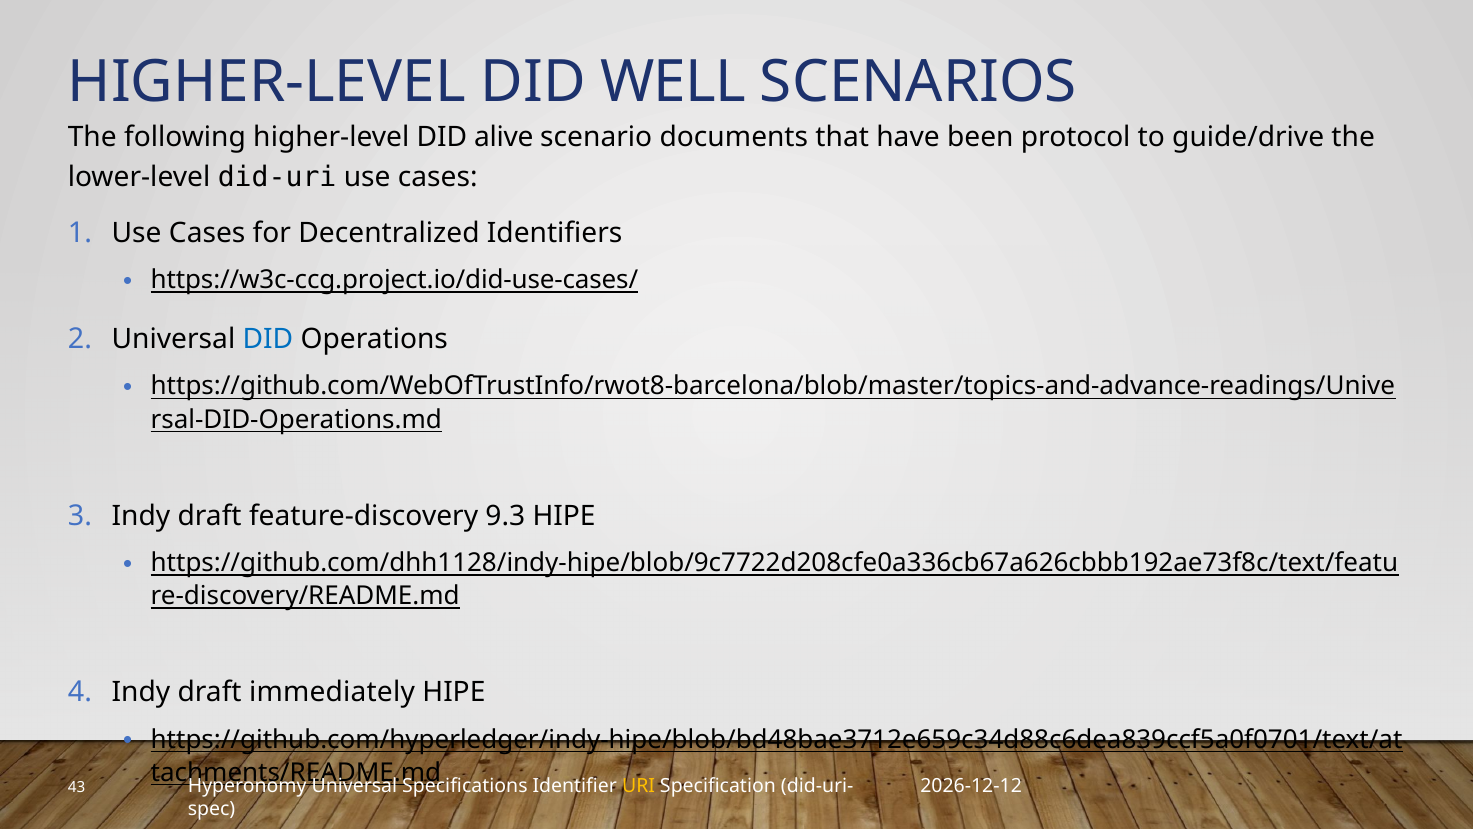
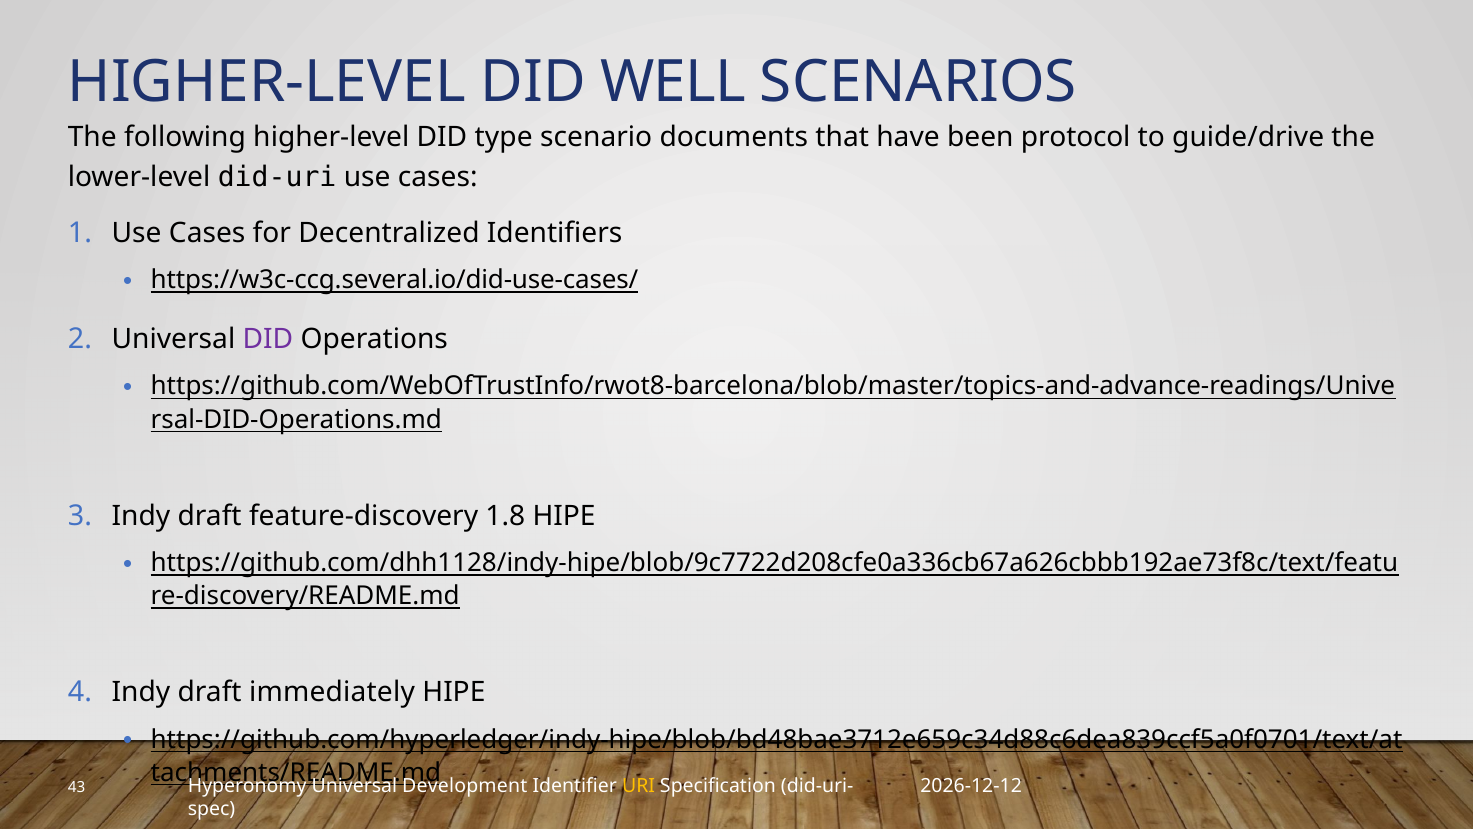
alive: alive -> type
https://w3c-ccg.project.io/did-use-cases/: https://w3c-ccg.project.io/did-use-cases/ -> https://w3c-ccg.several.io/did-use-cases/
DID at (268, 339) colour: blue -> purple
9.3: 9.3 -> 1.8
Specifications: Specifications -> Development
